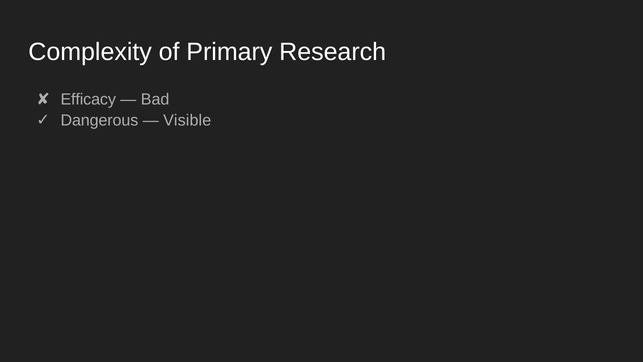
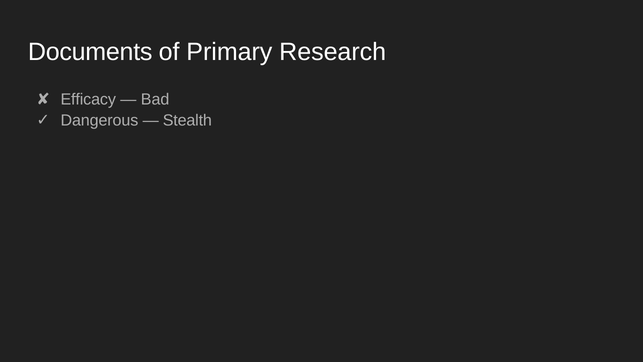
Complexity: Complexity -> Documents
Visible: Visible -> Stealth
